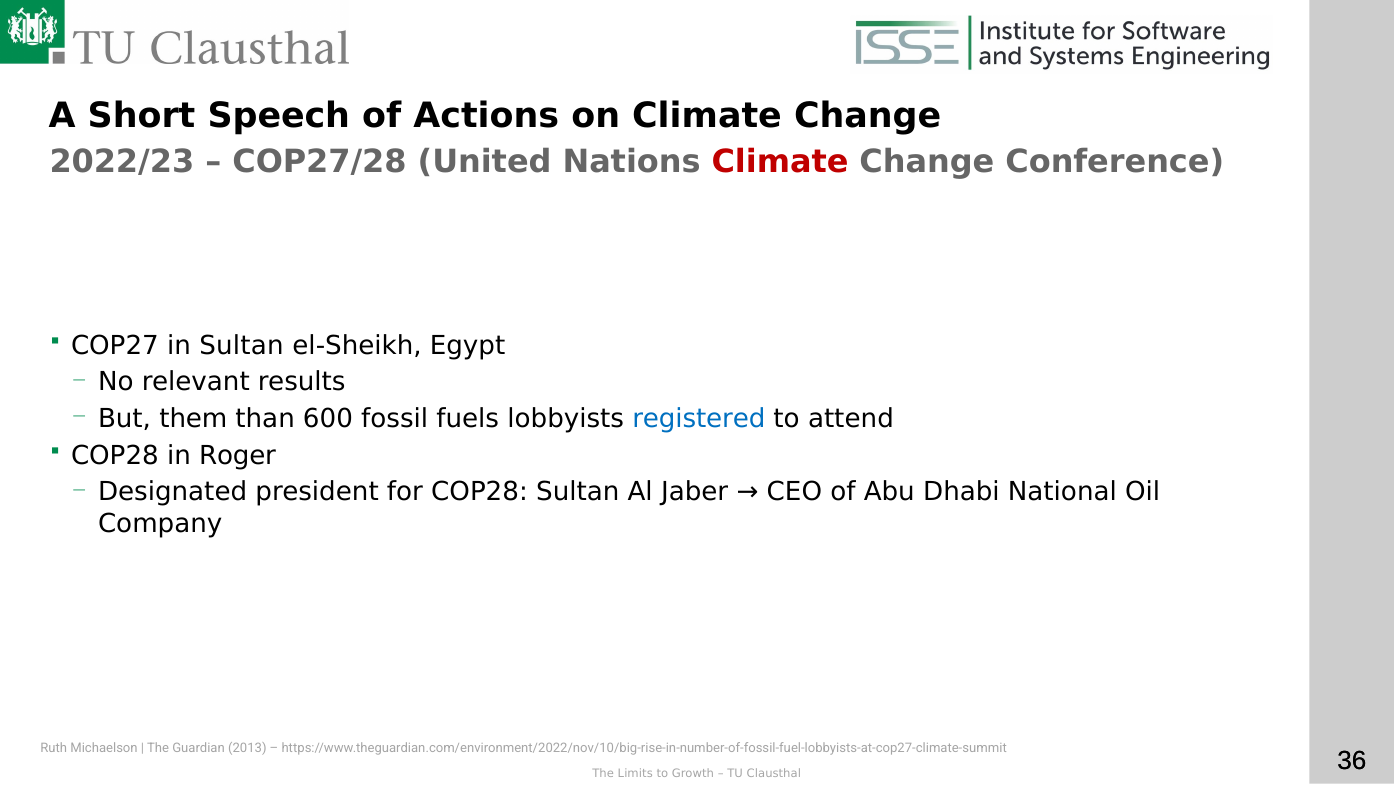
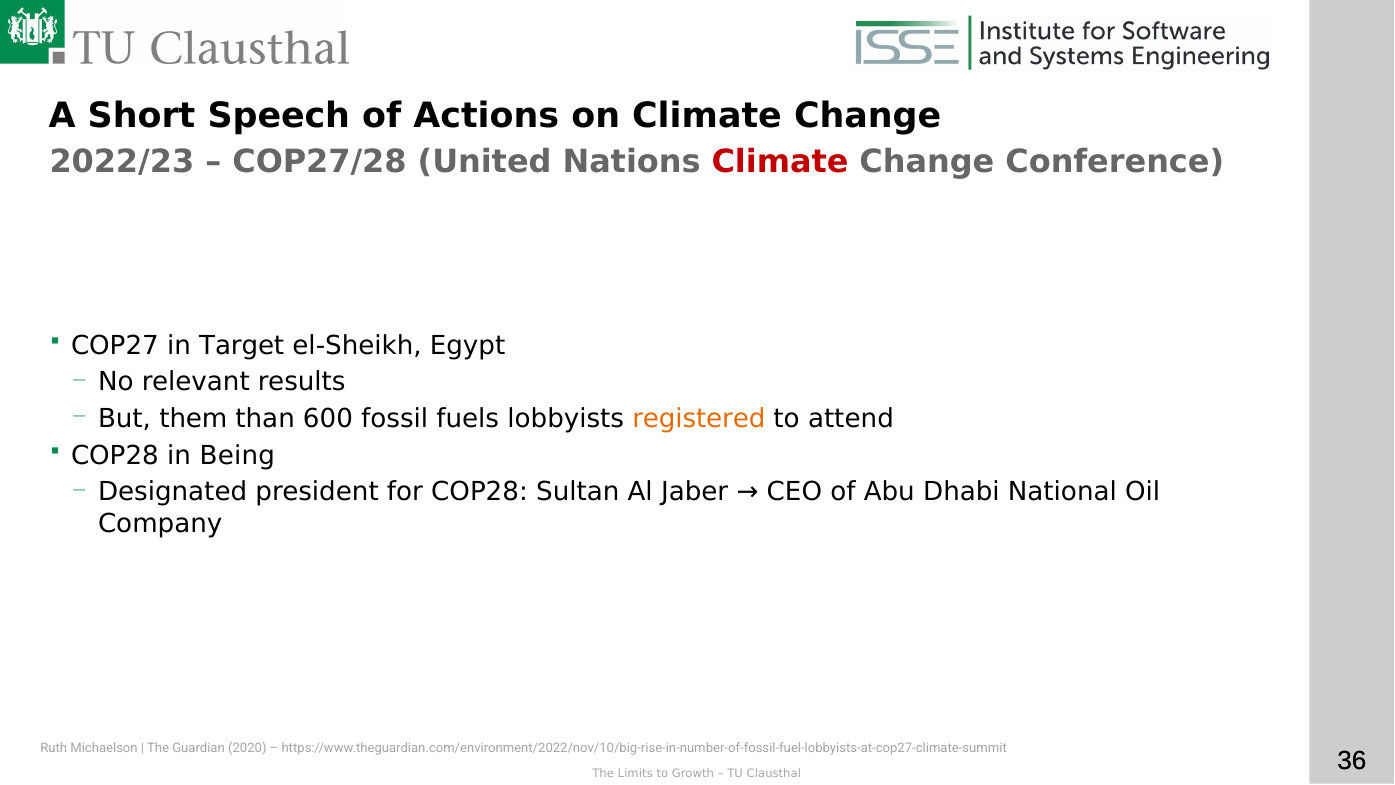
in Sultan: Sultan -> Target
registered colour: blue -> orange
Roger: Roger -> Being
2013: 2013 -> 2020
